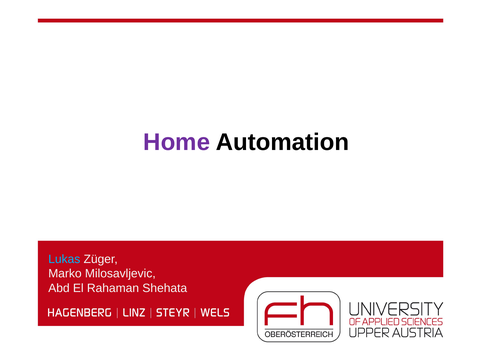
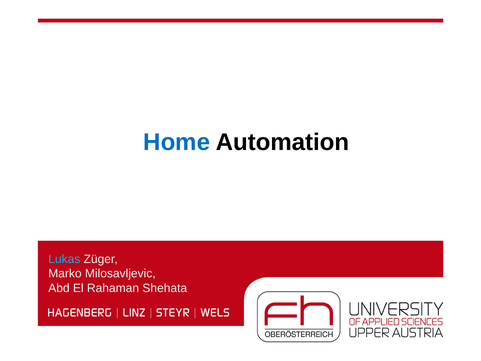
Home colour: purple -> blue
